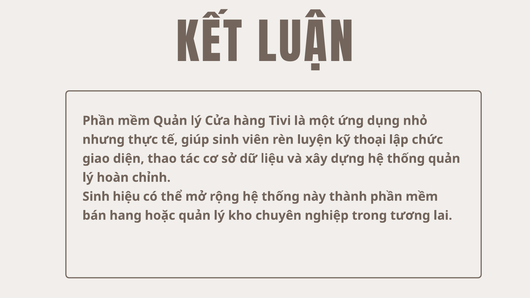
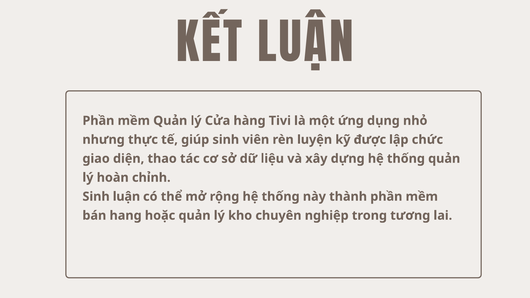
thoại: thoại -> được
Sinh hiệu: hiệu -> luận
